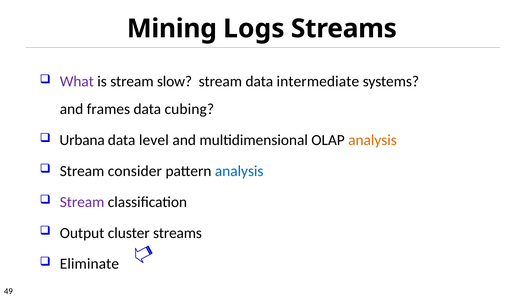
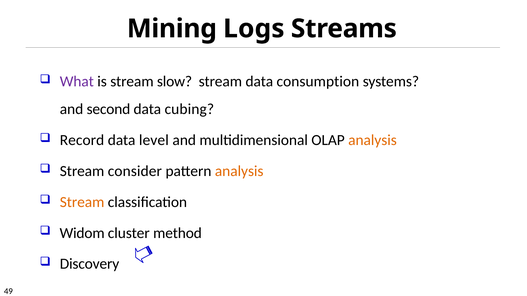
intermediate: intermediate -> consumption
frames: frames -> second
Urbana: Urbana -> Record
analysis at (239, 171) colour: blue -> orange
Stream at (82, 202) colour: purple -> orange
Output: Output -> Widom
cluster streams: streams -> method
Eliminate: Eliminate -> Discovery
